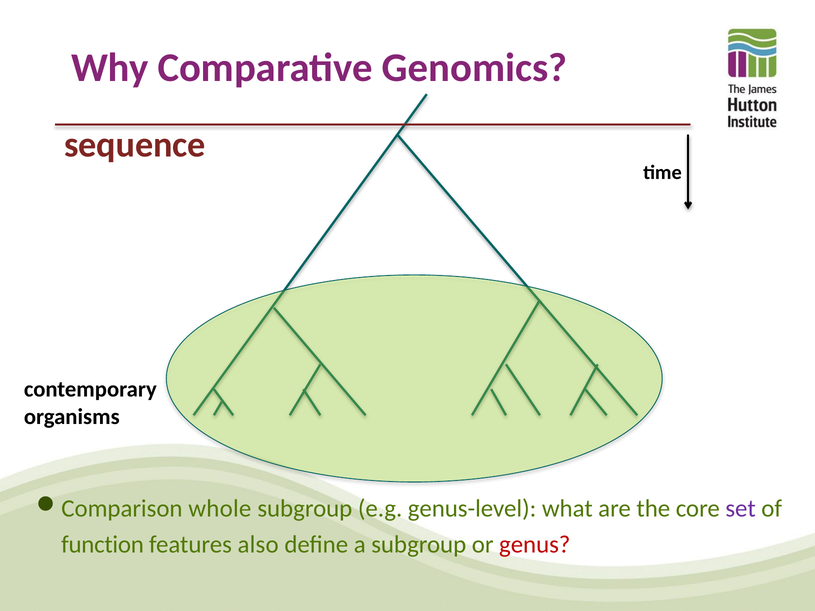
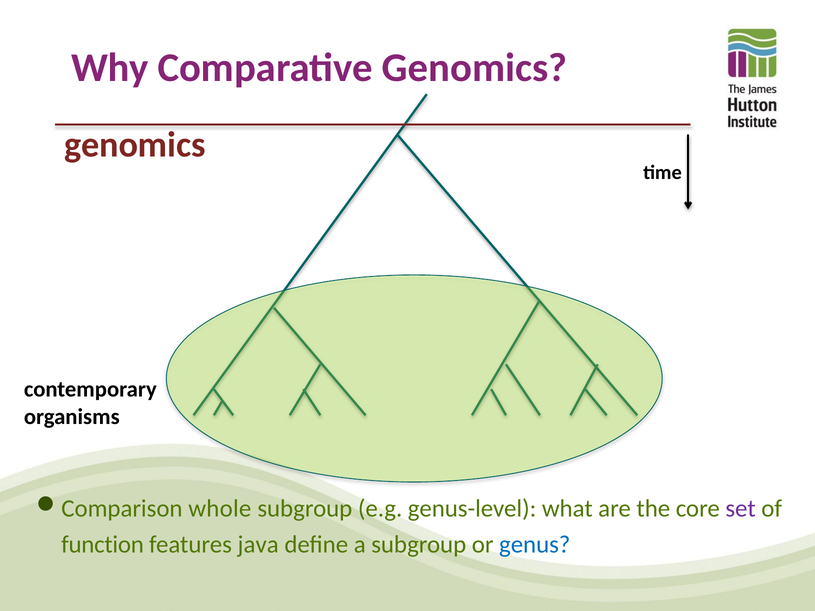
sequence at (135, 145): sequence -> genomics
also: also -> java
genus colour: red -> blue
